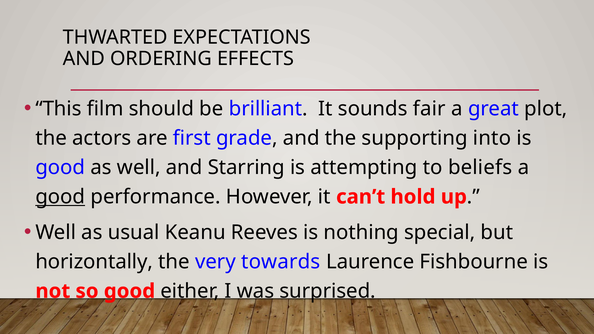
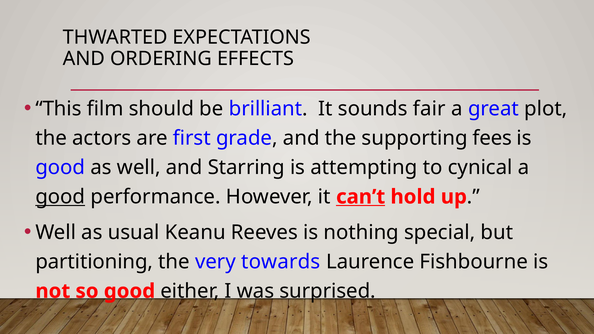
into: into -> fees
beliefs: beliefs -> cynical
can’t underline: none -> present
horizontally: horizontally -> partitioning
